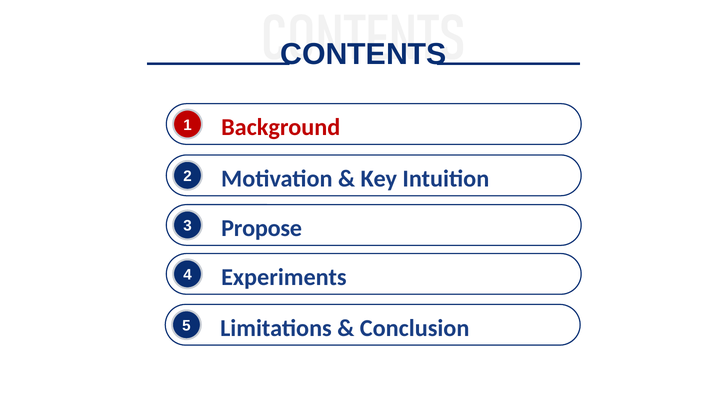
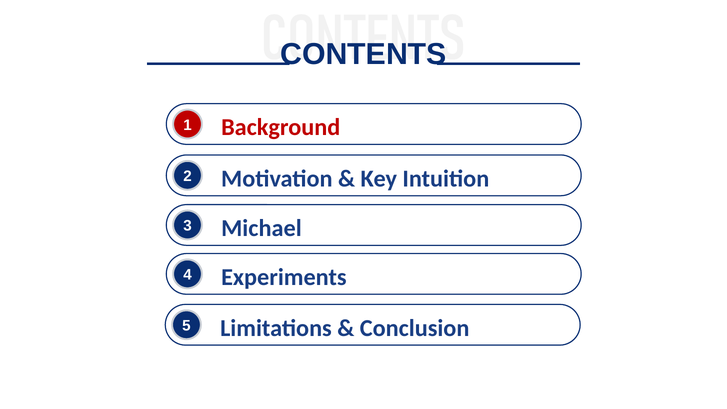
Propose: Propose -> Michael
